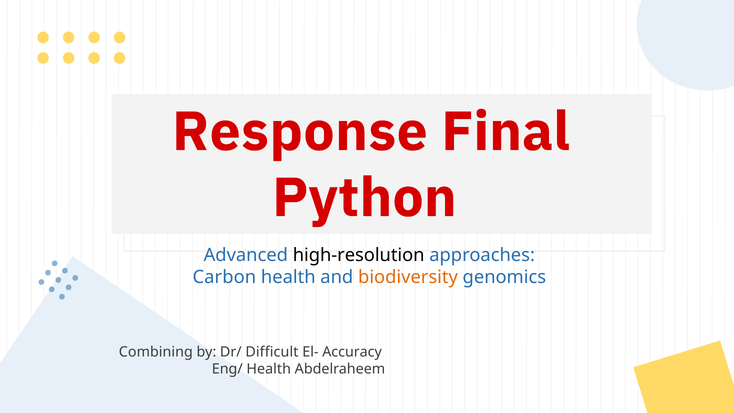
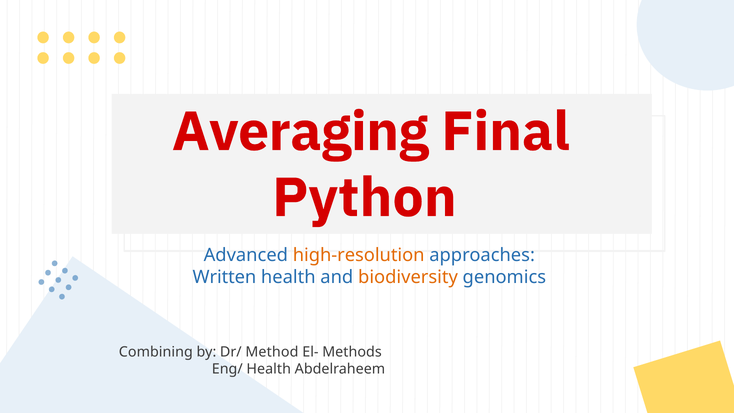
Response: Response -> Averaging
high-resolution colour: black -> orange
Carbon: Carbon -> Written
Difficult: Difficult -> Method
Accuracy: Accuracy -> Methods
